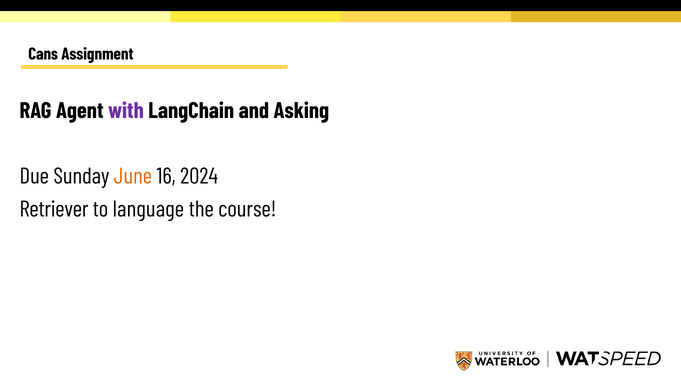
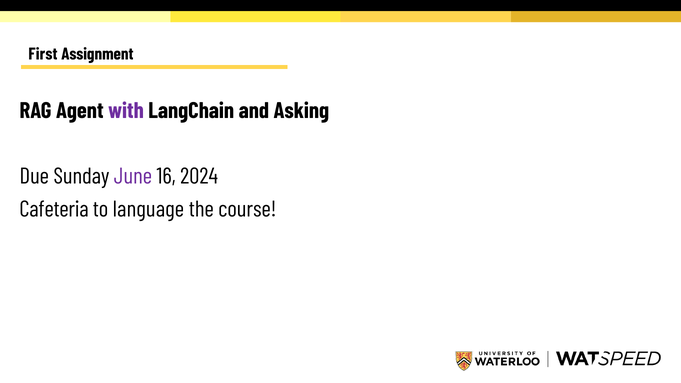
Cans: Cans -> First
June colour: orange -> purple
Retriever: Retriever -> Cafeteria
